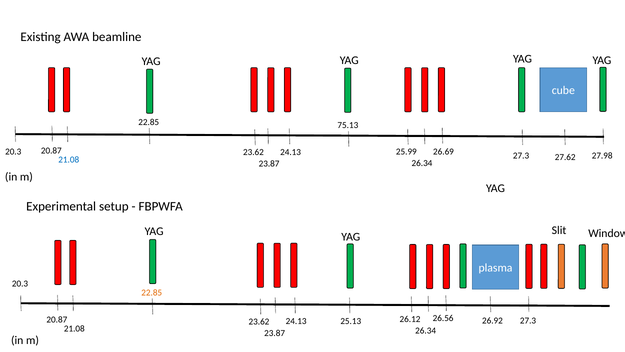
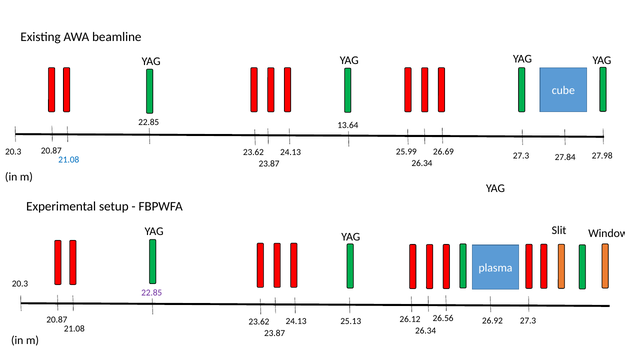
75.13: 75.13 -> 13.64
27.62: 27.62 -> 27.84
22.85 at (152, 292) colour: orange -> purple
